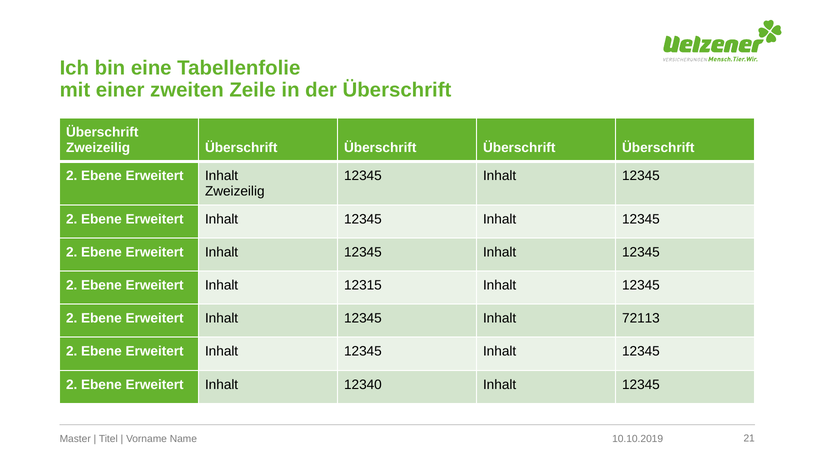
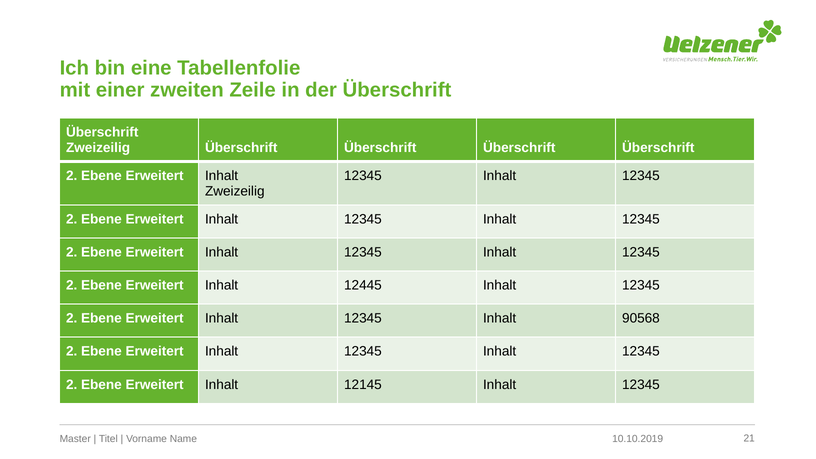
12315: 12315 -> 12445
72113: 72113 -> 90568
12340: 12340 -> 12145
